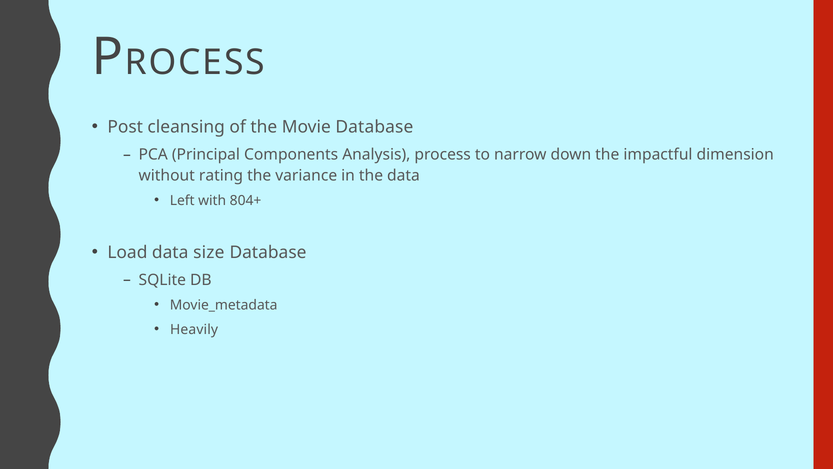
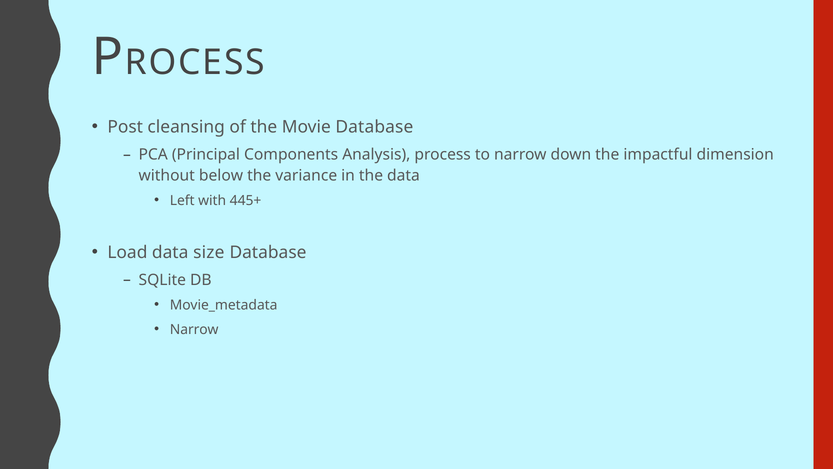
rating: rating -> below
804+: 804+ -> 445+
Heavily at (194, 329): Heavily -> Narrow
